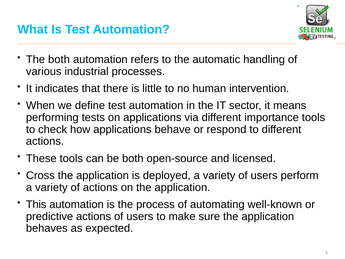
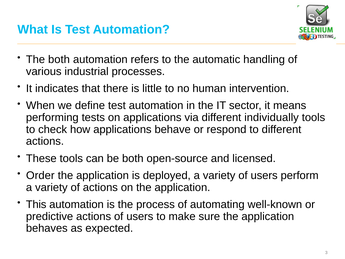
importance: importance -> individually
Cross: Cross -> Order
